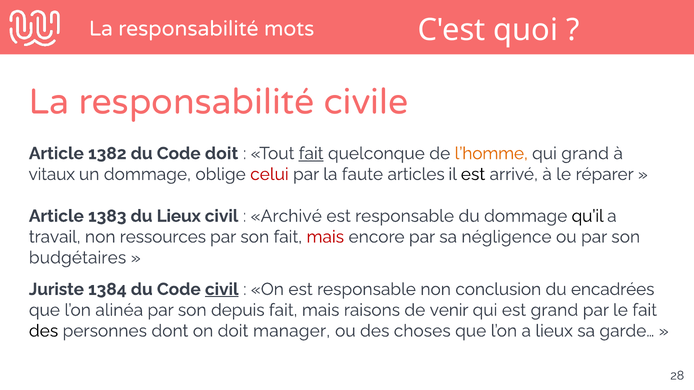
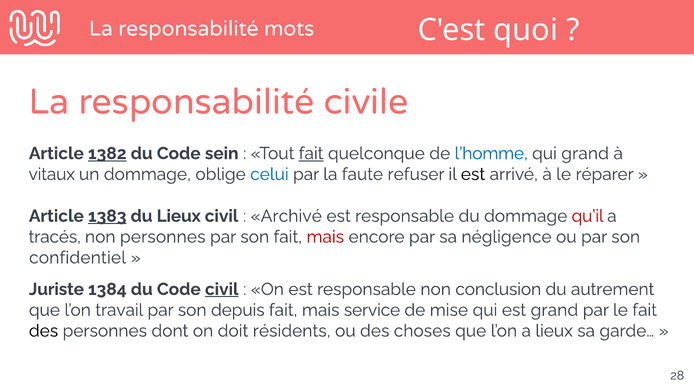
1382 underline: none -> present
Code doit: doit -> sein
l’homme colour: orange -> blue
celui colour: red -> blue
articles: articles -> refuser
1383 underline: none -> present
qu’il colour: black -> red
travail: travail -> tracés
non ressources: ressources -> personnes
budgétaires: budgétaires -> confidentiel
encadrées: encadrées -> autrement
alinéa: alinéa -> travail
raisons: raisons -> service
venir: venir -> mise
manager: manager -> résidents
